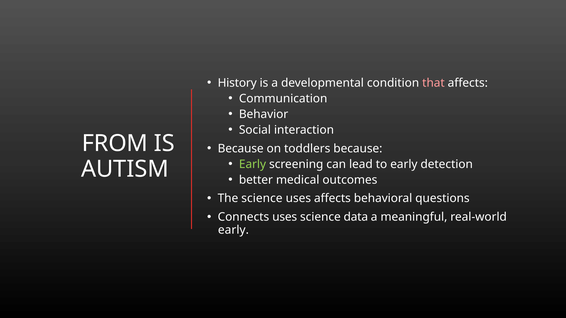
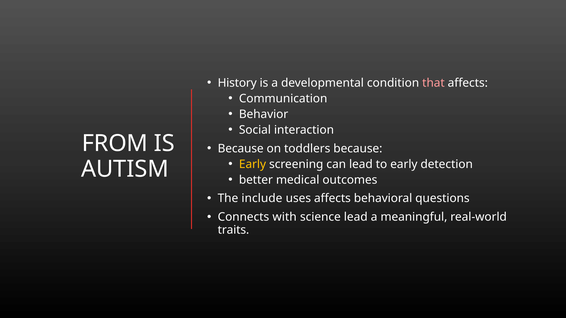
Early at (253, 164) colour: light green -> yellow
The science: science -> include
Connects uses: uses -> with
science data: data -> lead
early at (233, 230): early -> traits
